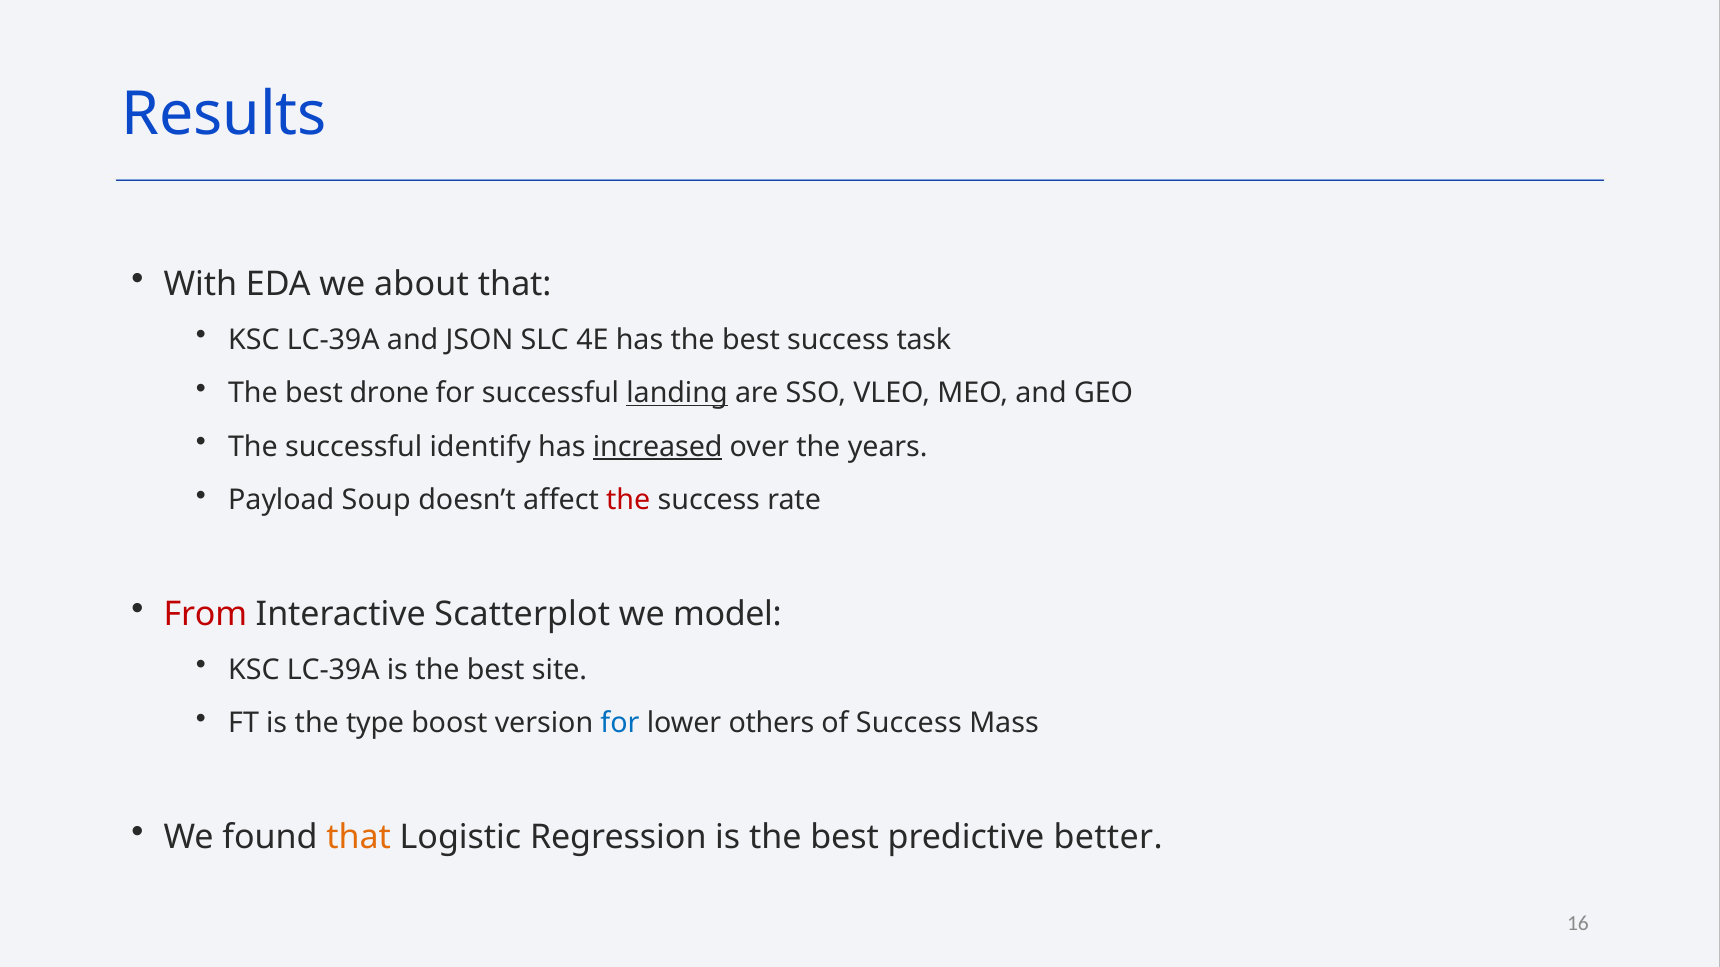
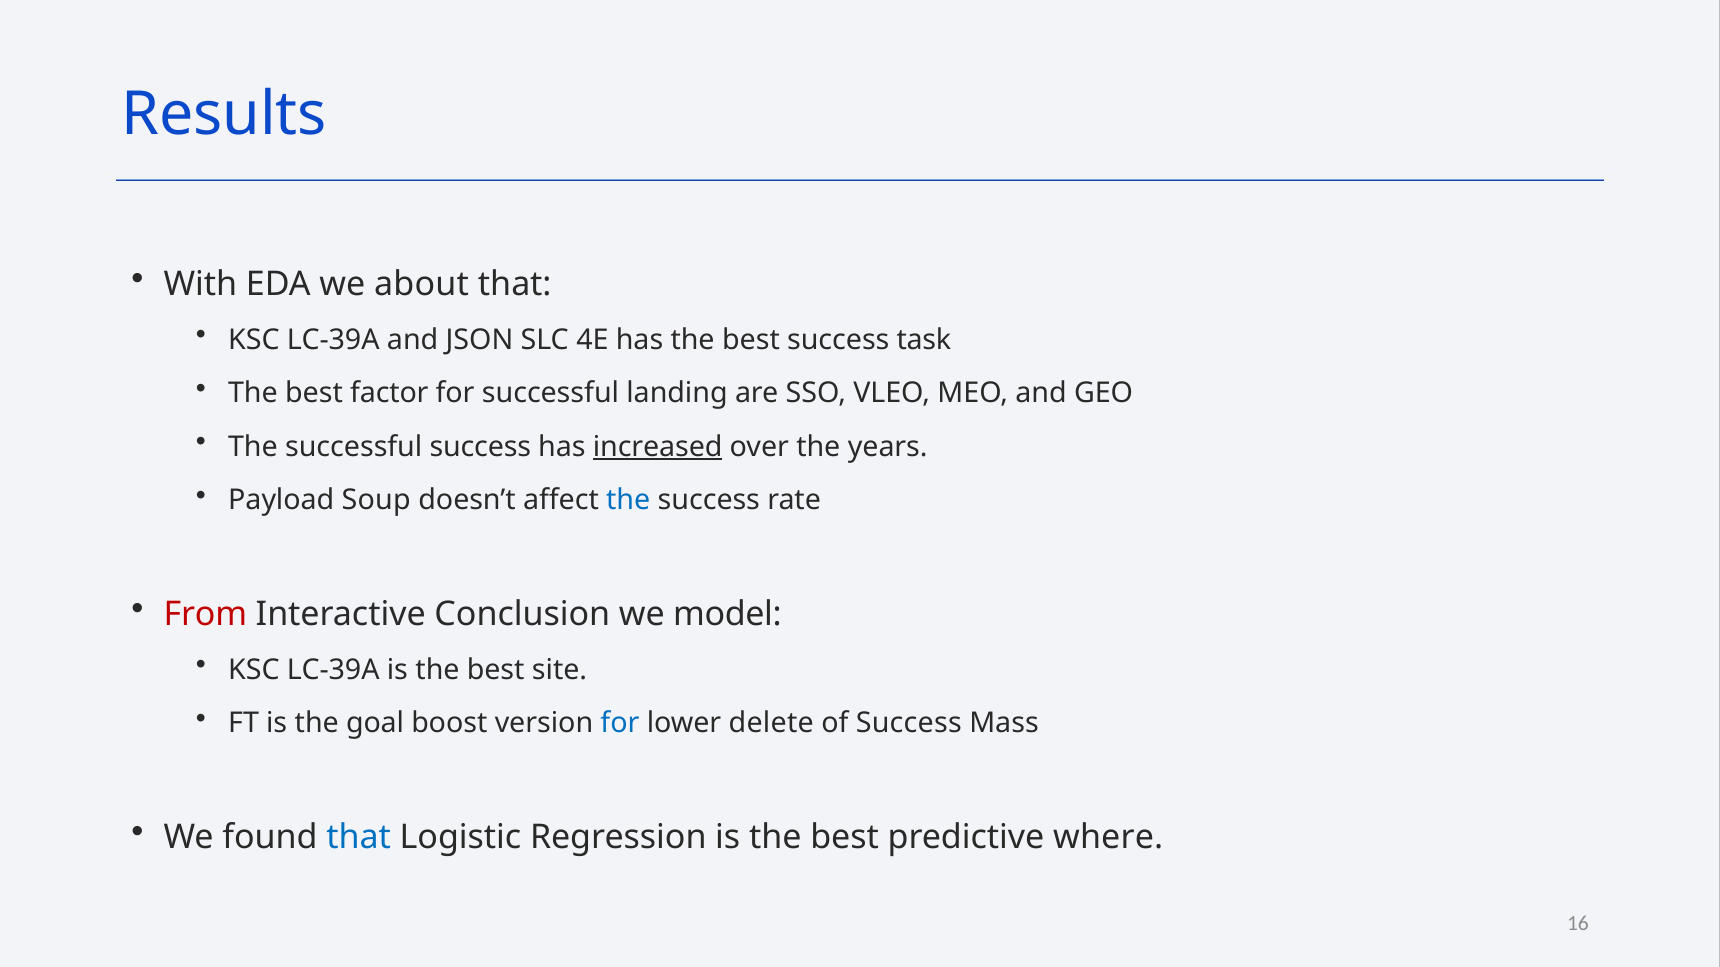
drone: drone -> factor
landing underline: present -> none
successful identify: identify -> success
the at (628, 500) colour: red -> blue
Scatterplot: Scatterplot -> Conclusion
type: type -> goal
others: others -> delete
that at (359, 838) colour: orange -> blue
better: better -> where
